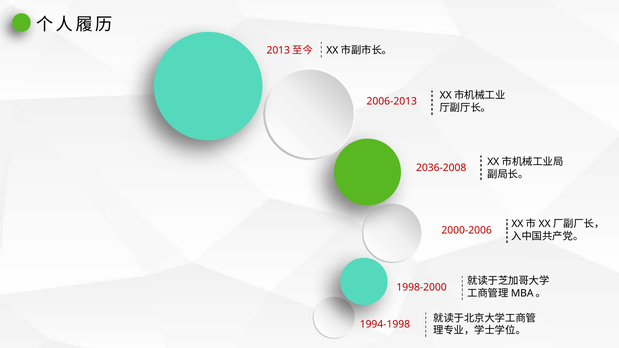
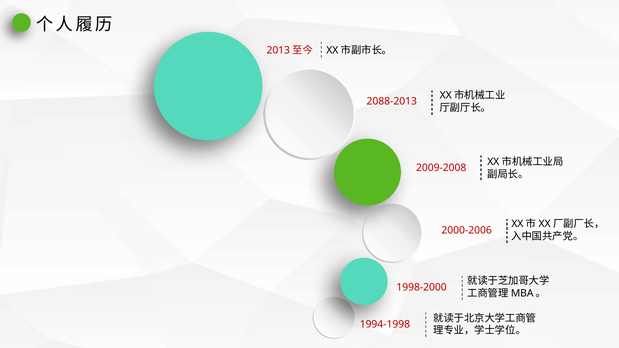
2006-2013: 2006-2013 -> 2088-2013
2036-2008: 2036-2008 -> 2009-2008
